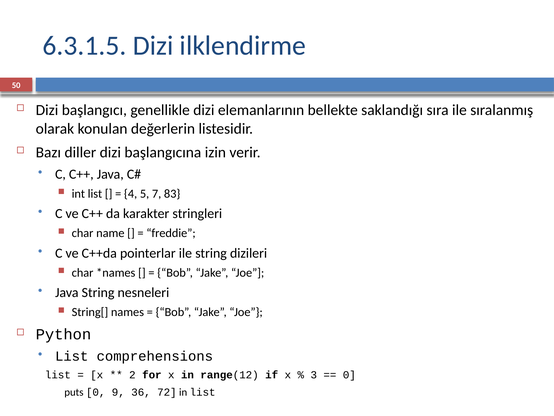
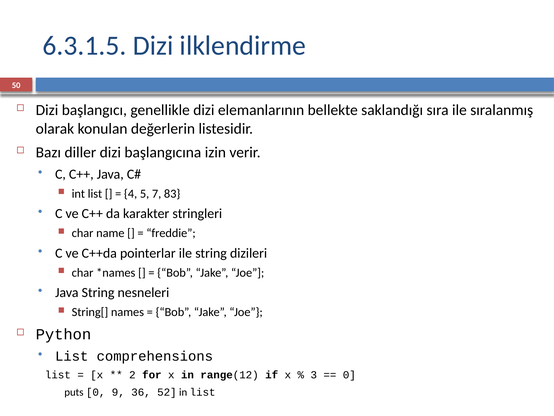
72: 72 -> 52
